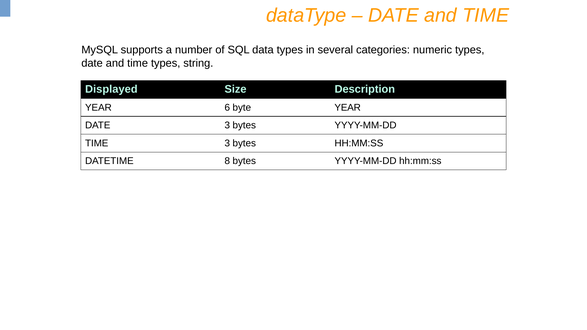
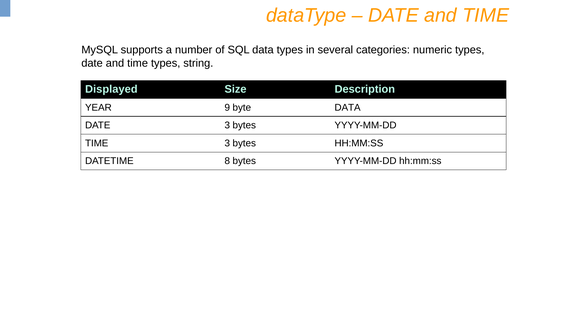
6: 6 -> 9
byte YEAR: YEAR -> DATA
